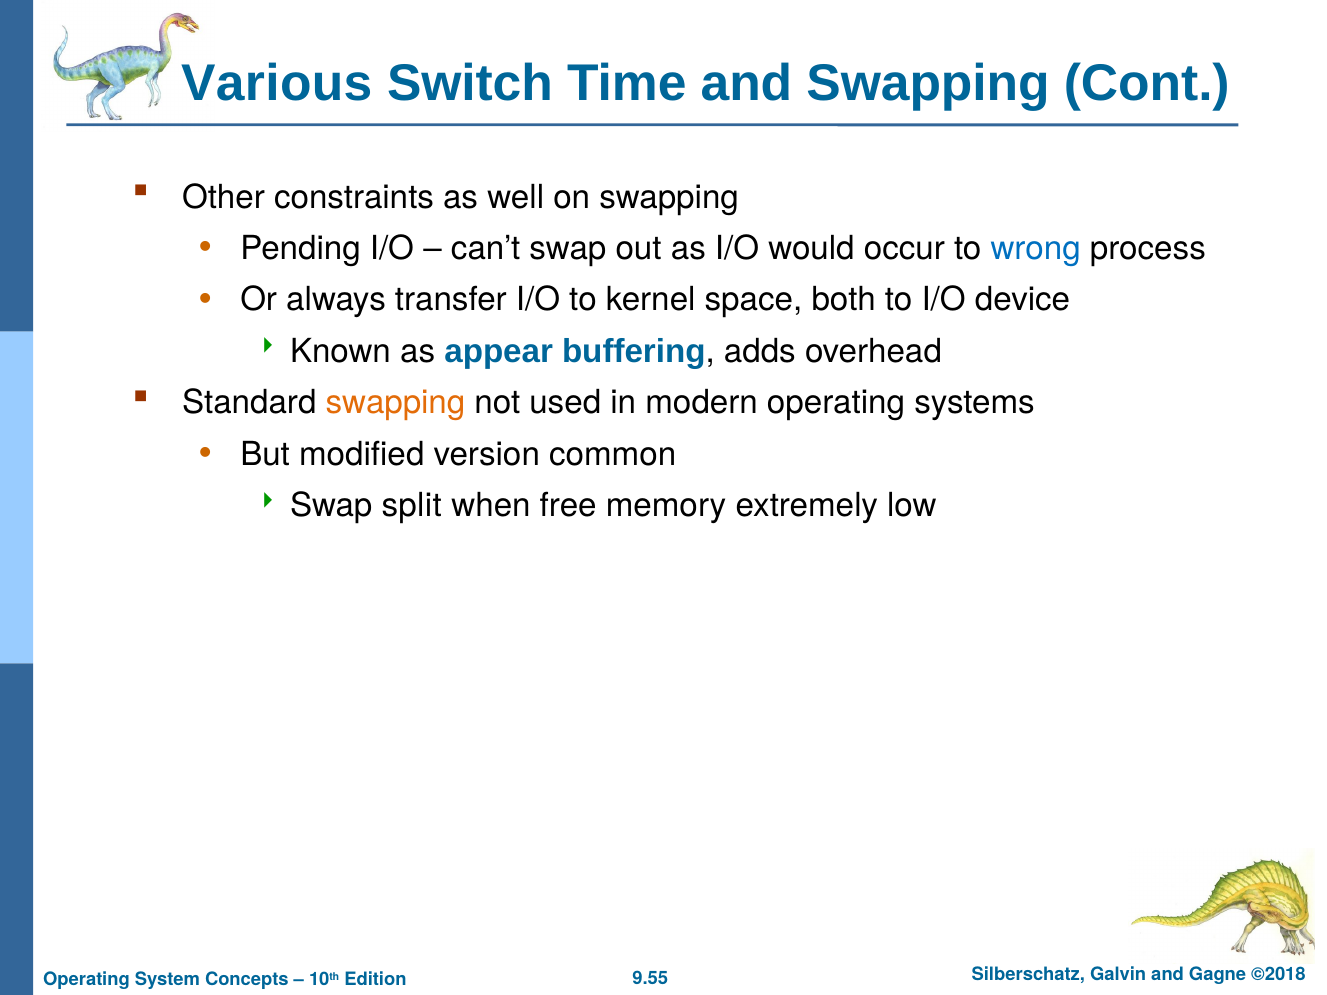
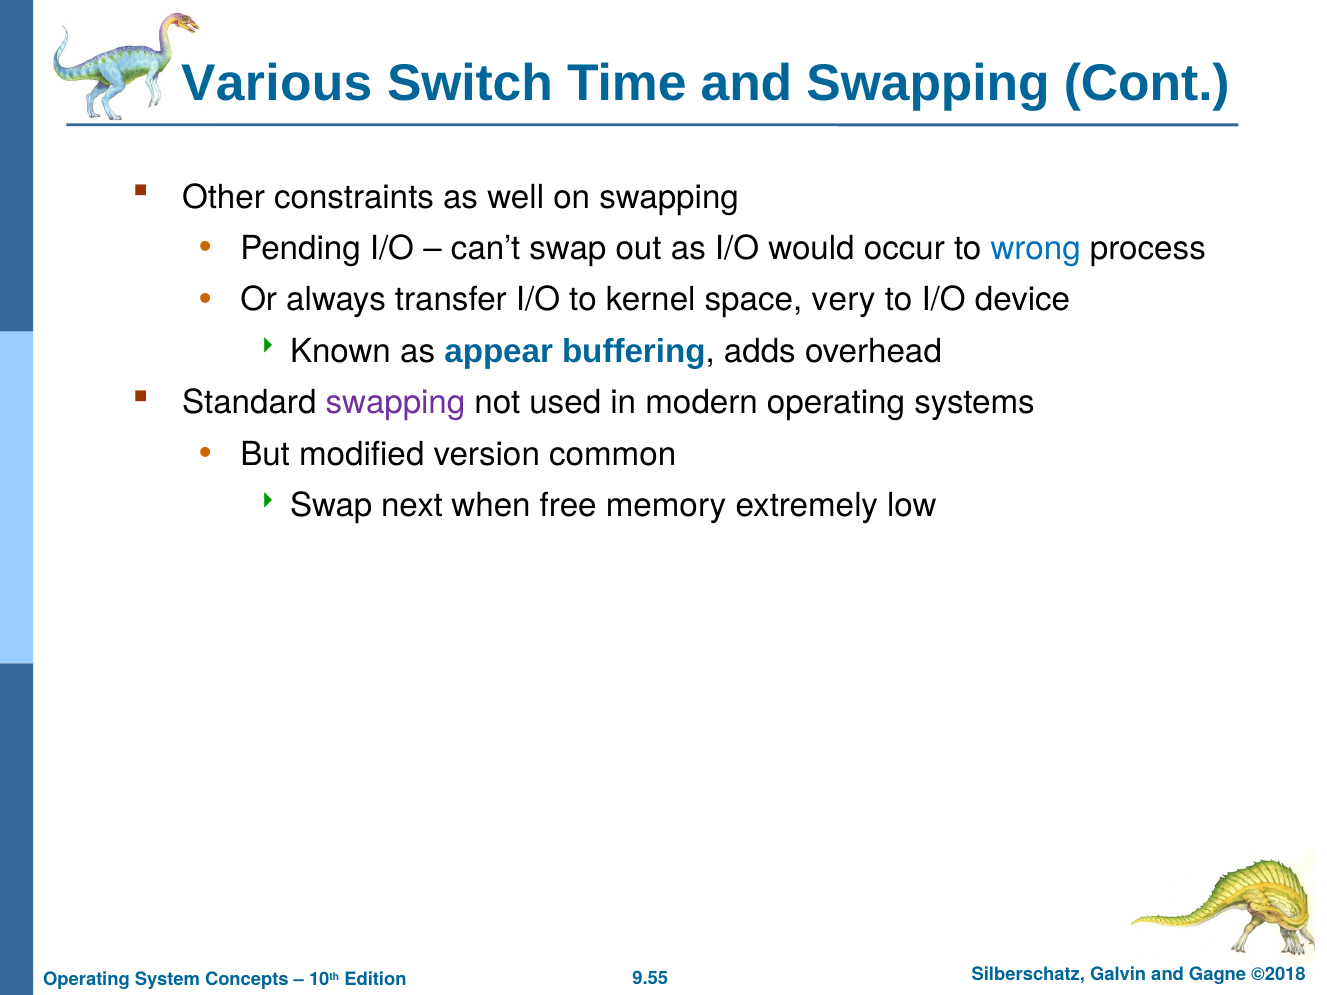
both: both -> very
swapping at (395, 403) colour: orange -> purple
split: split -> next
